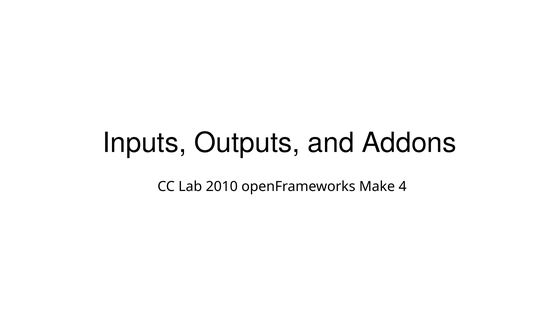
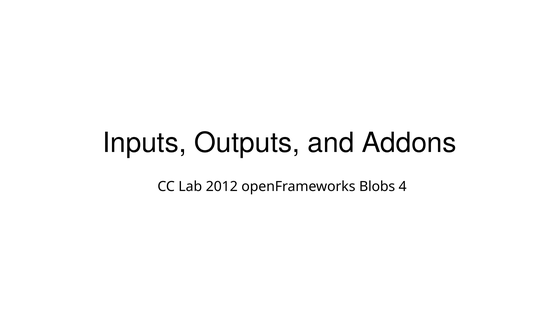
2010: 2010 -> 2012
Make: Make -> Blobs
